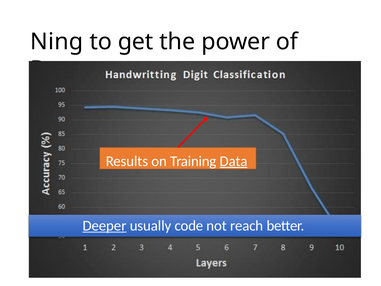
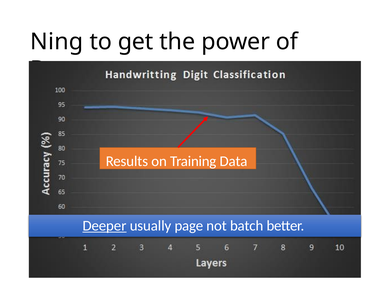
Data underline: present -> none
code: code -> page
reach: reach -> batch
